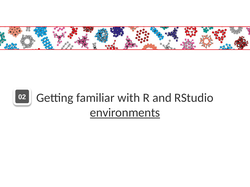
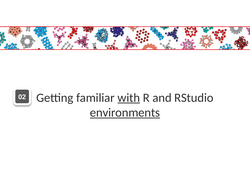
with underline: none -> present
